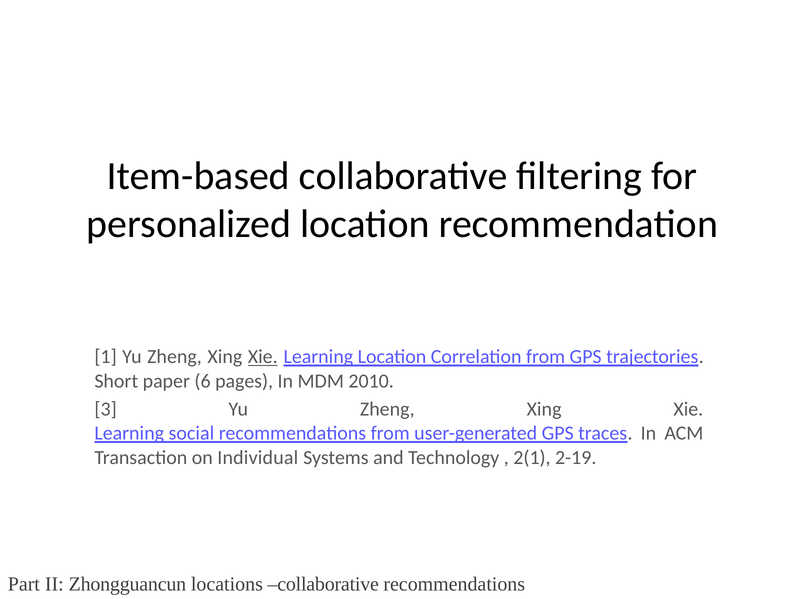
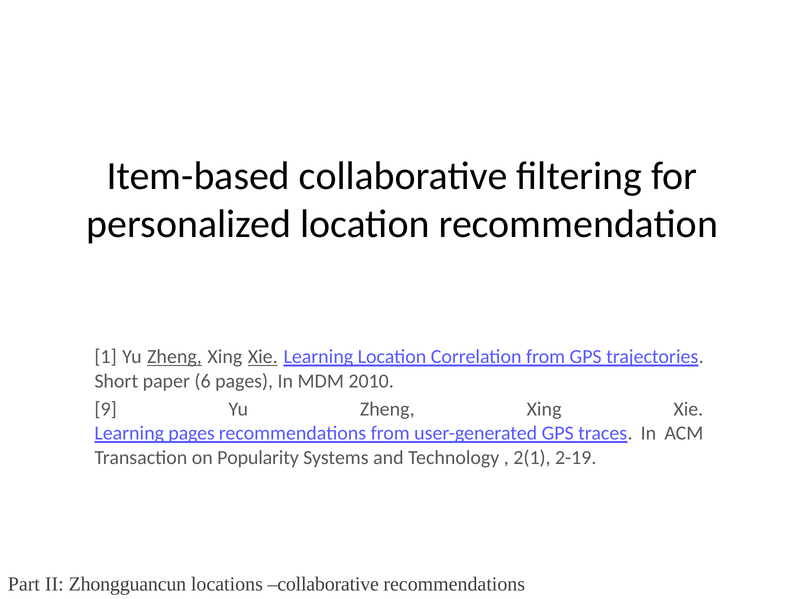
Zheng at (174, 357) underline: none -> present
3: 3 -> 9
Learning social: social -> pages
Individual: Individual -> Popularity
